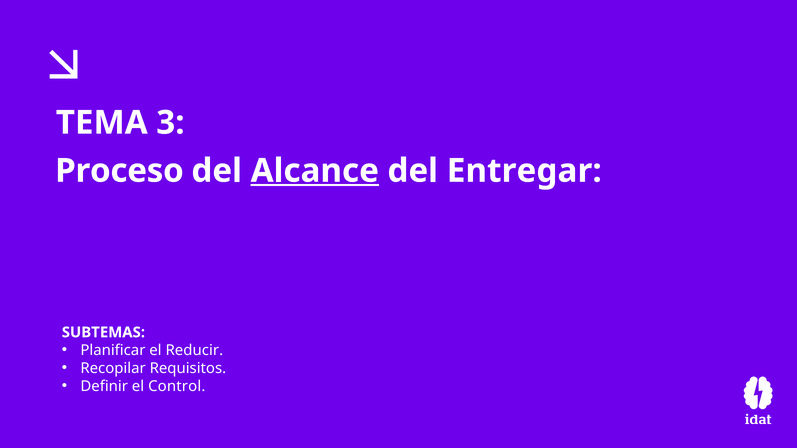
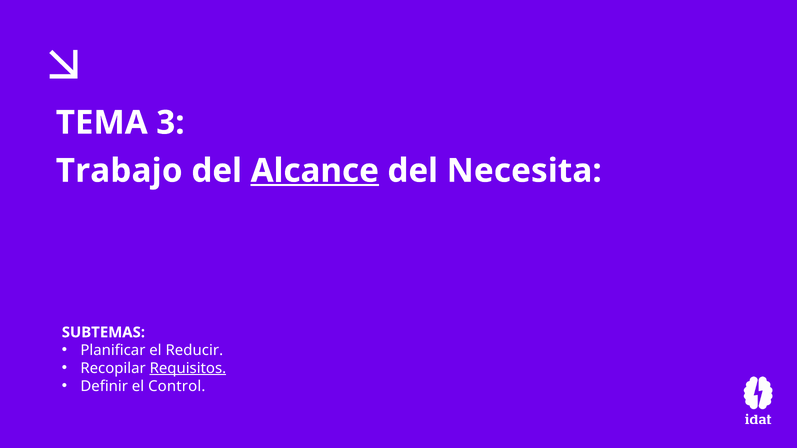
Proceso: Proceso -> Trabajo
Entregar: Entregar -> Necesita
Requisitos underline: none -> present
